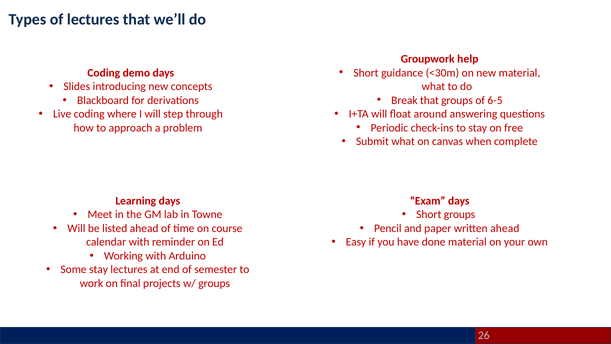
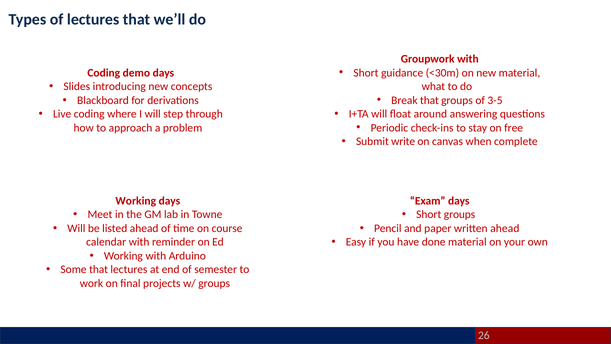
Groupwork help: help -> with
6-5: 6-5 -> 3-5
Submit what: what -> write
Learning at (136, 201): Learning -> Working
Some stay: stay -> that
